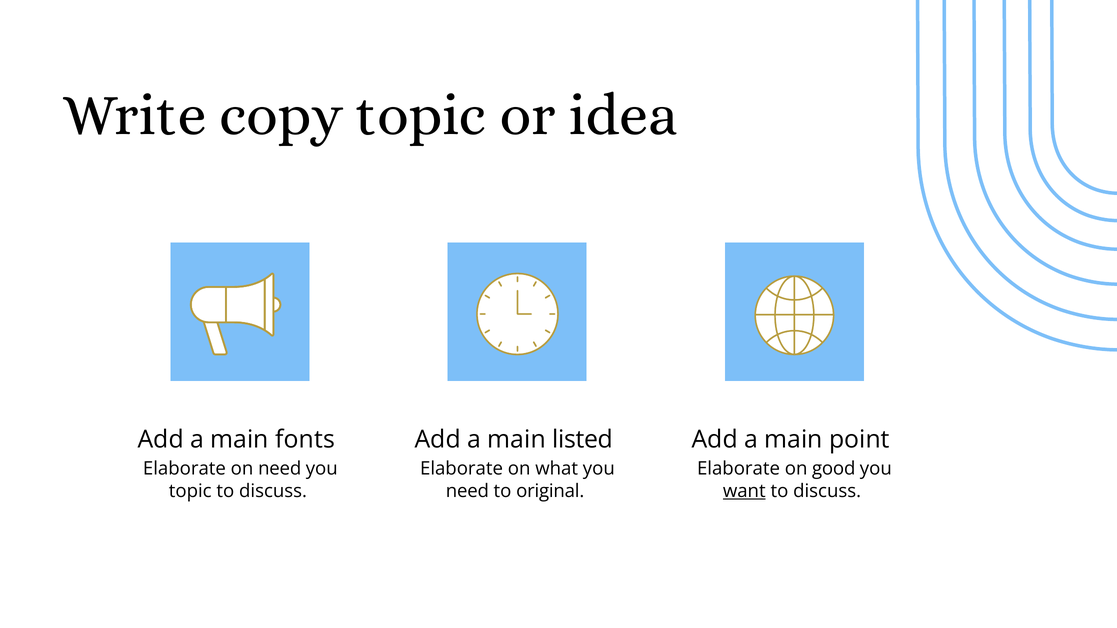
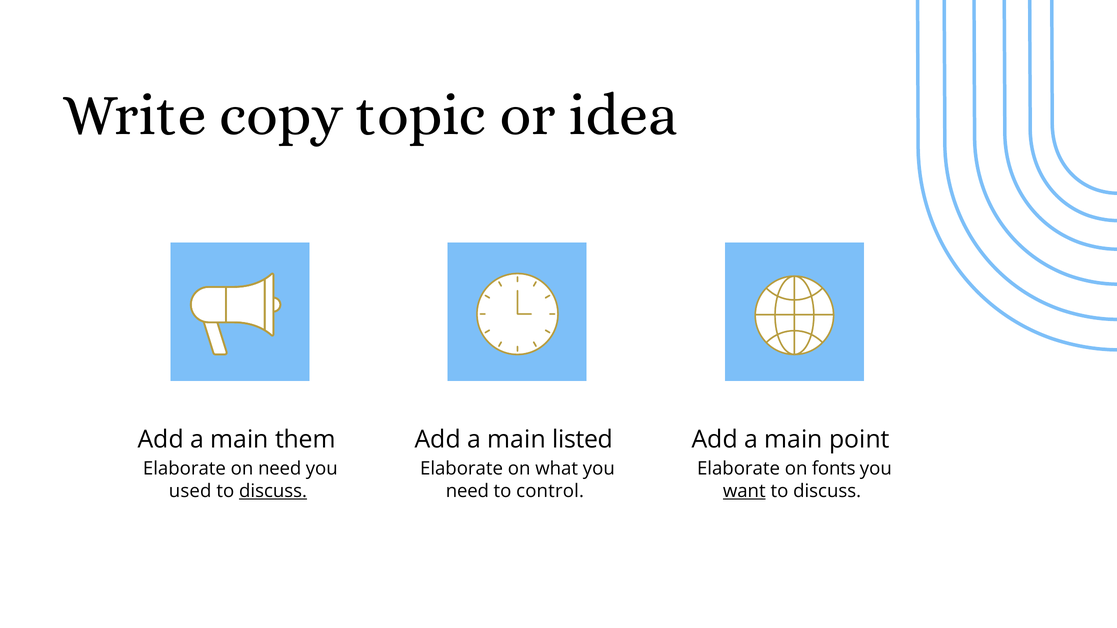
fonts: fonts -> them
good: good -> fonts
topic at (190, 491): topic -> used
discuss at (273, 491) underline: none -> present
original: original -> control
